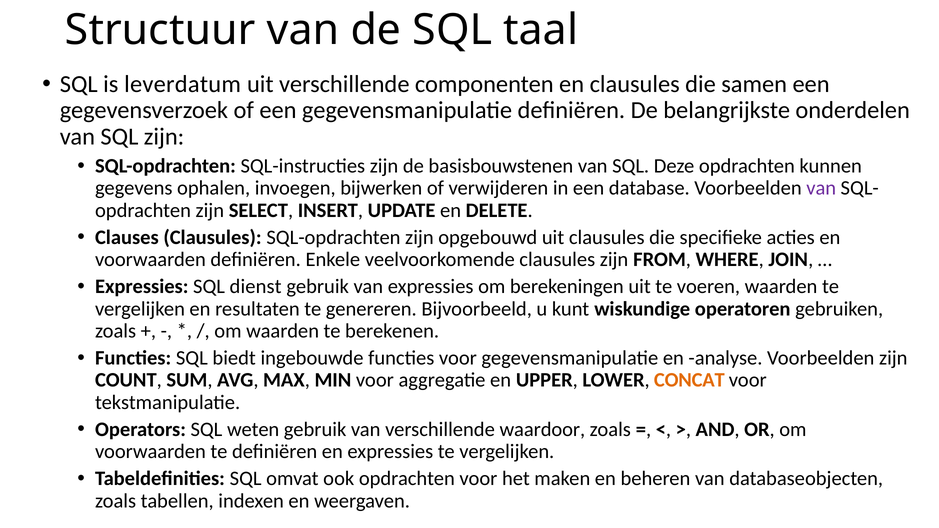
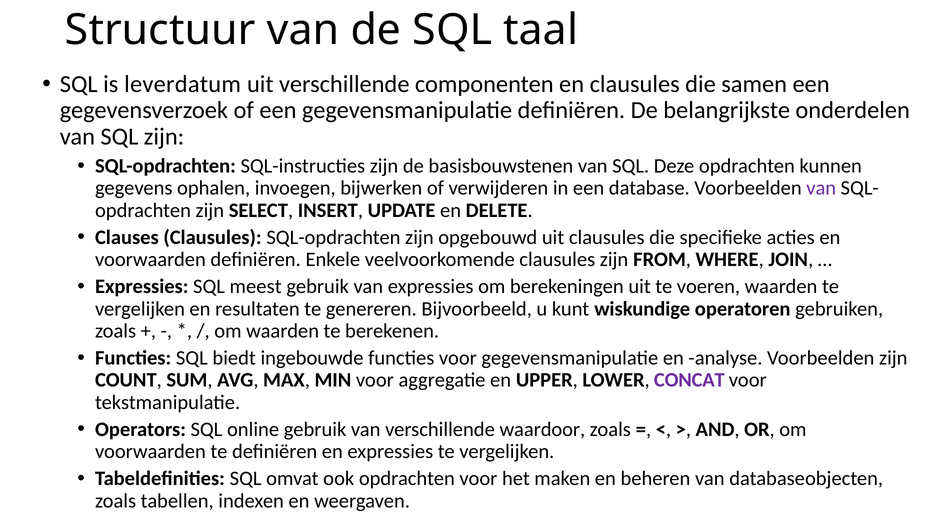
dienst: dienst -> meest
CONCAT colour: orange -> purple
weten: weten -> online
